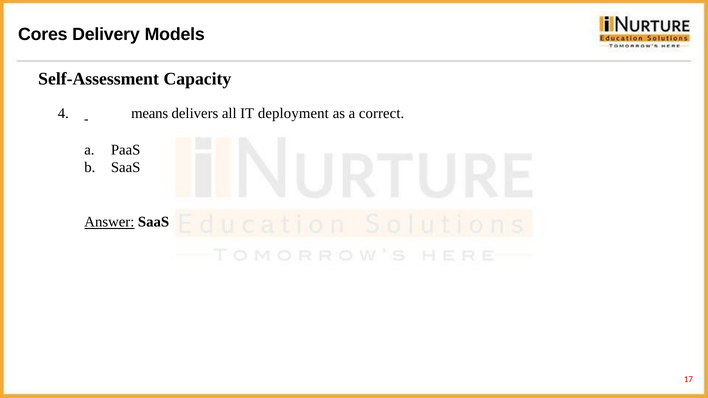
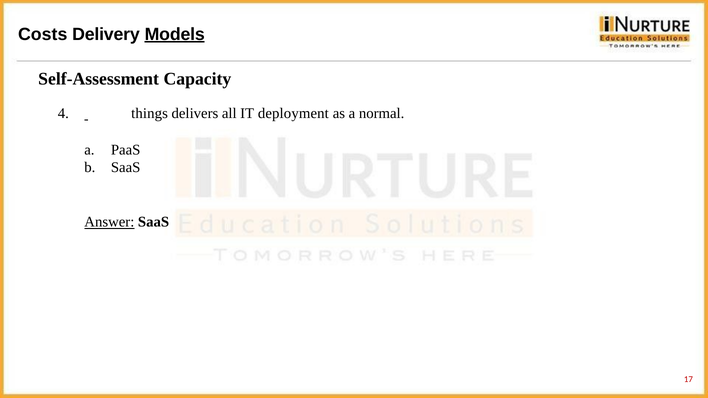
Cores: Cores -> Costs
Models underline: none -> present
means: means -> things
correct: correct -> normal
